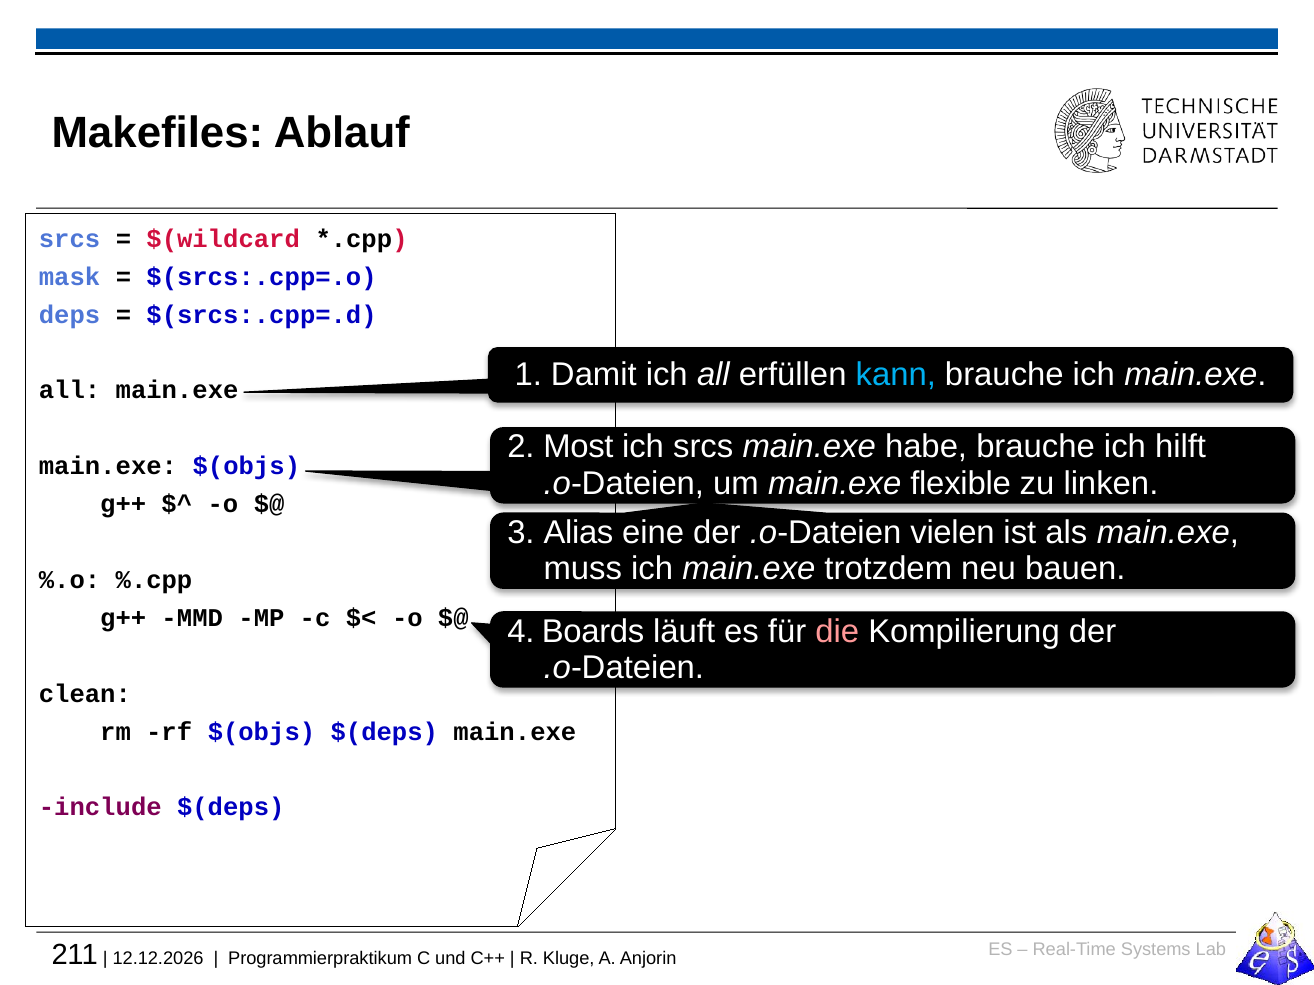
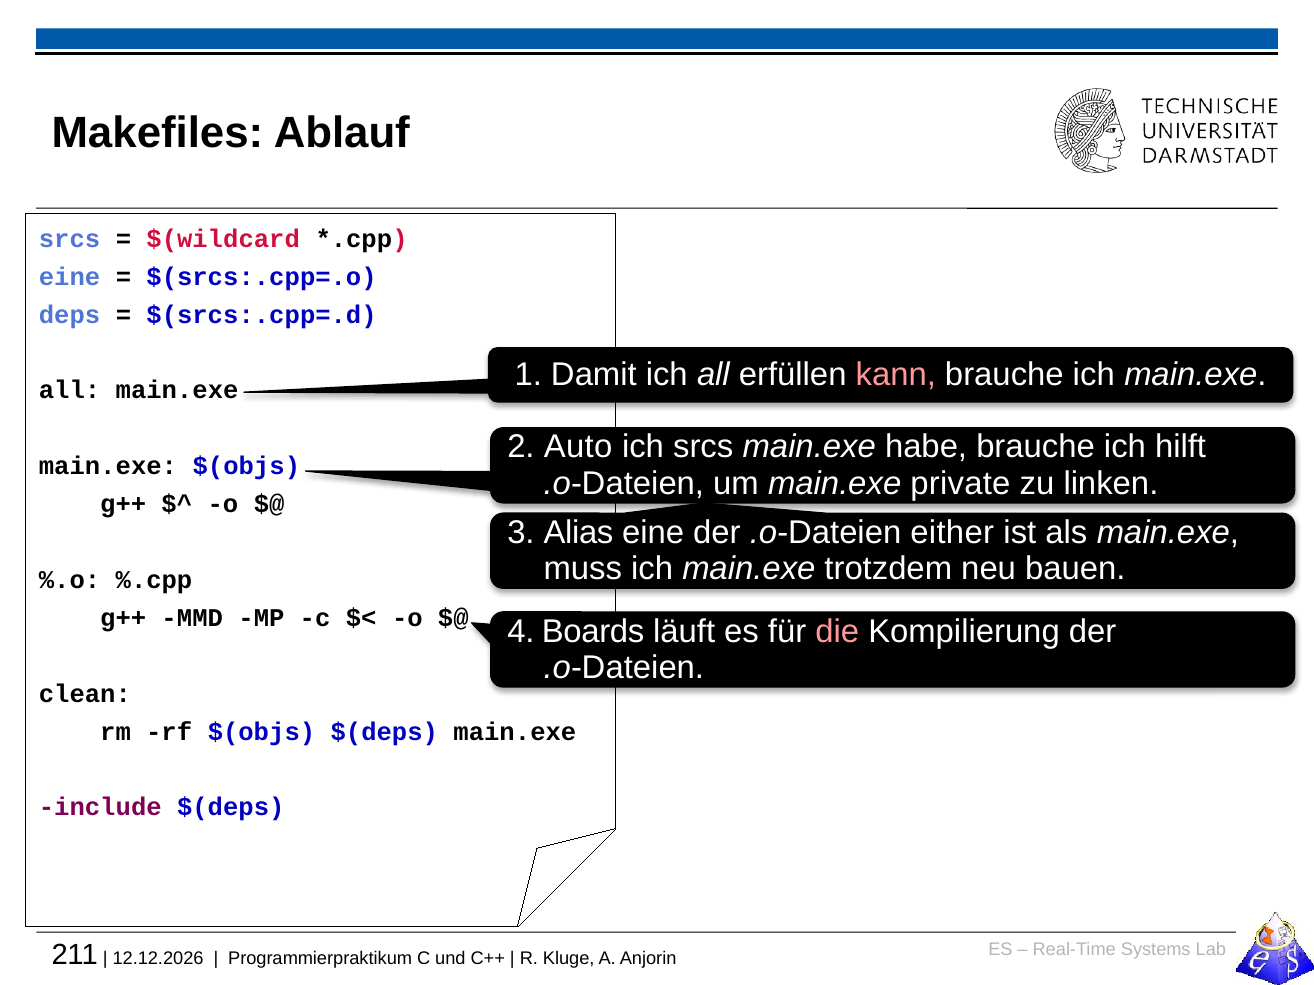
mask at (70, 277): mask -> eine
kann colour: light blue -> pink
Most: Most -> Auto
flexible: flexible -> private
vielen: vielen -> either
